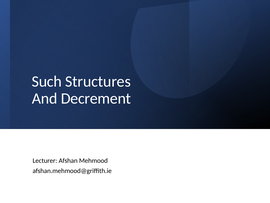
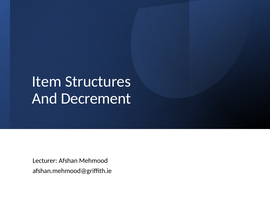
Such: Such -> Item
